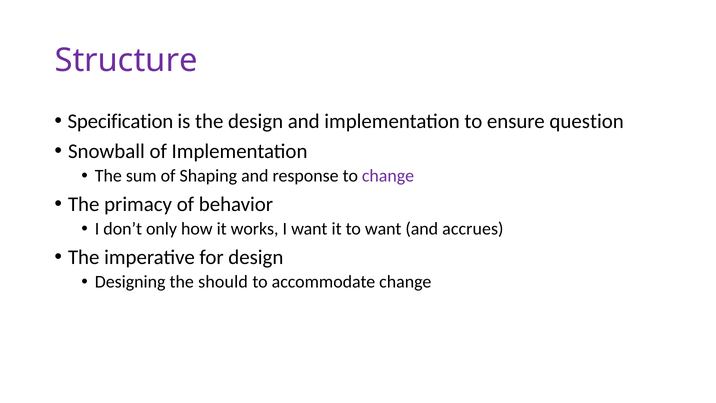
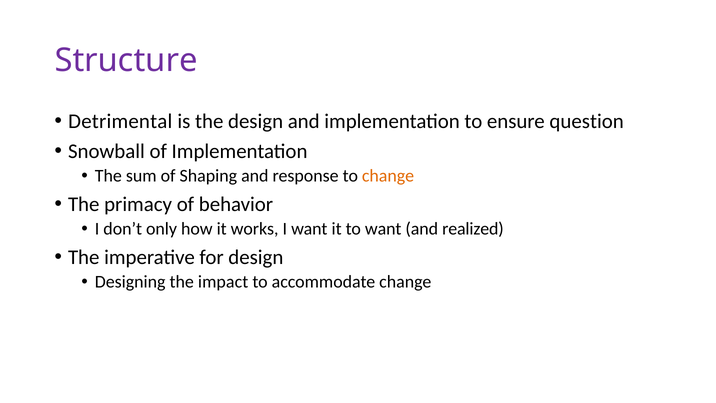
Specification: Specification -> Detrimental
change at (388, 176) colour: purple -> orange
accrues: accrues -> realized
should: should -> impact
